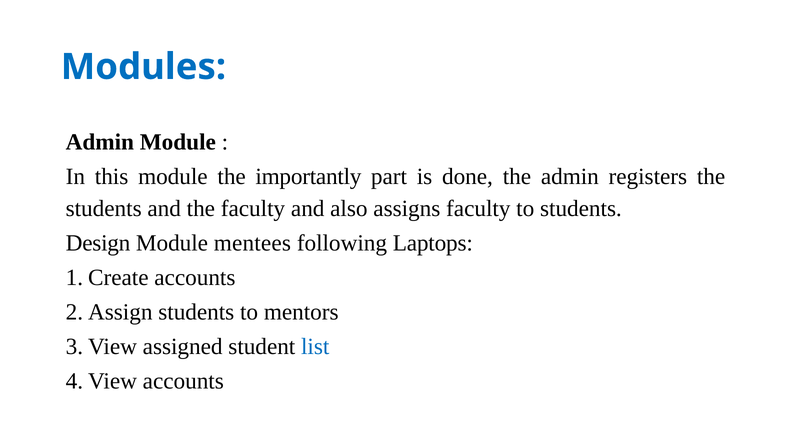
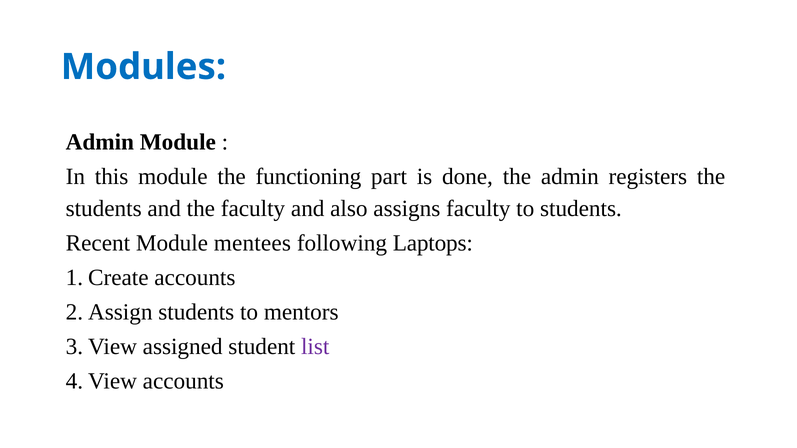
importantly: importantly -> functioning
Design: Design -> Recent
list colour: blue -> purple
